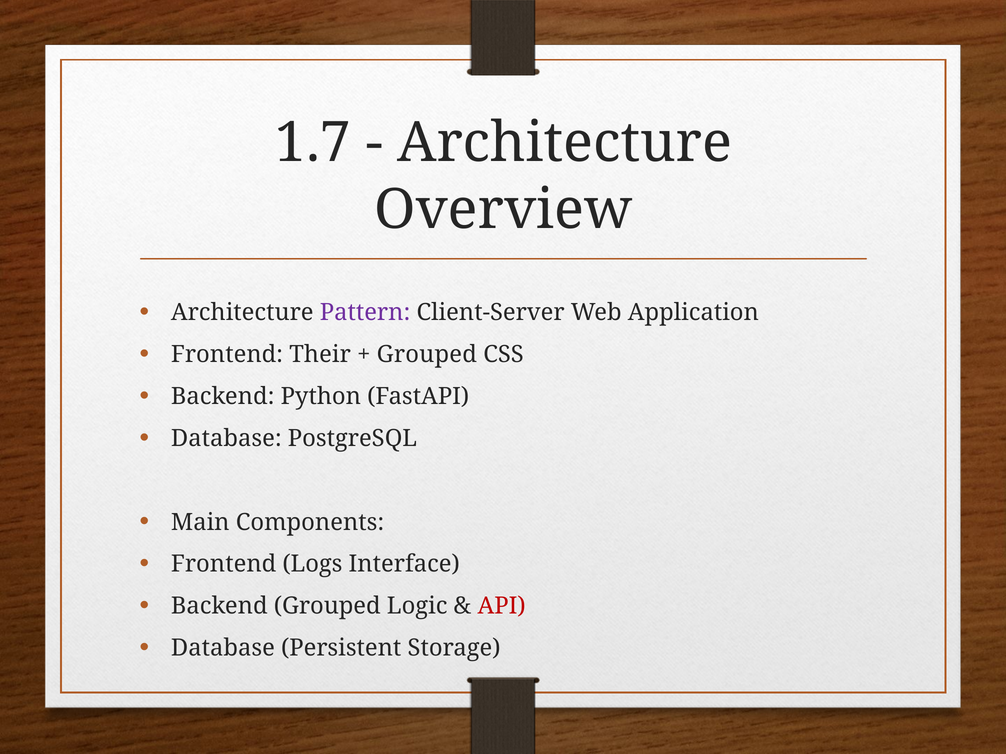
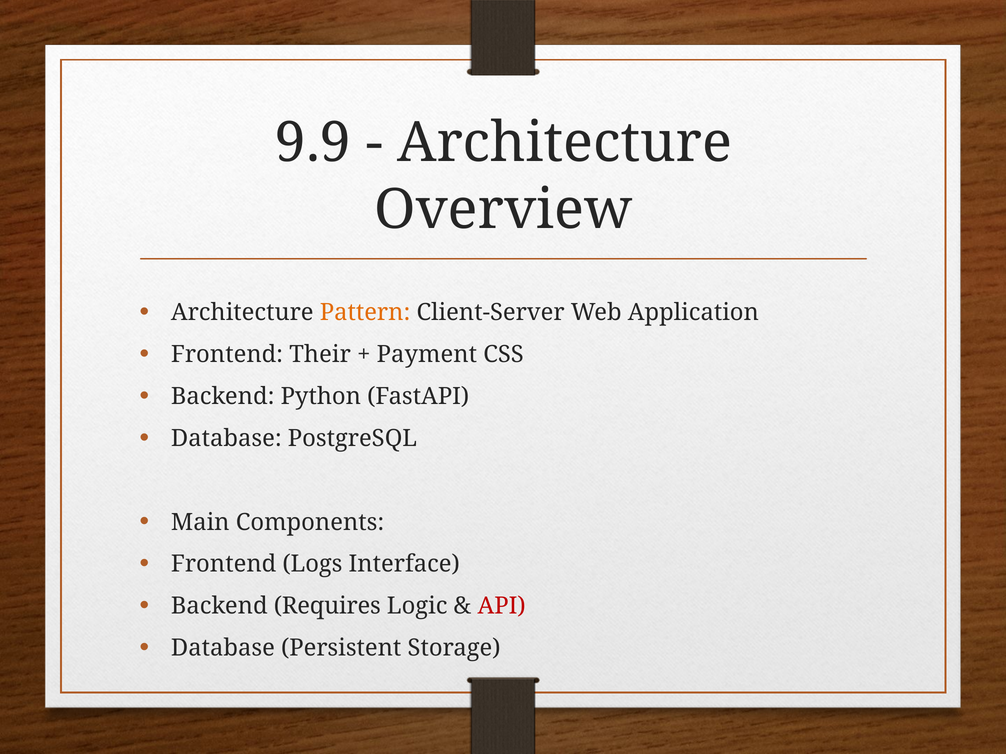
1.7: 1.7 -> 9.9
Pattern colour: purple -> orange
Grouped at (427, 355): Grouped -> Payment
Backend Grouped: Grouped -> Requires
